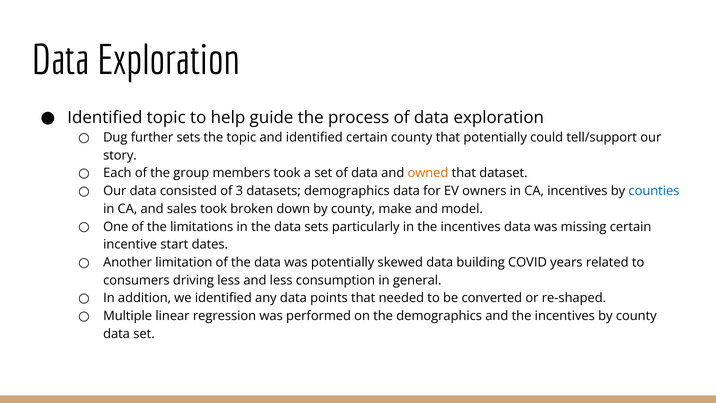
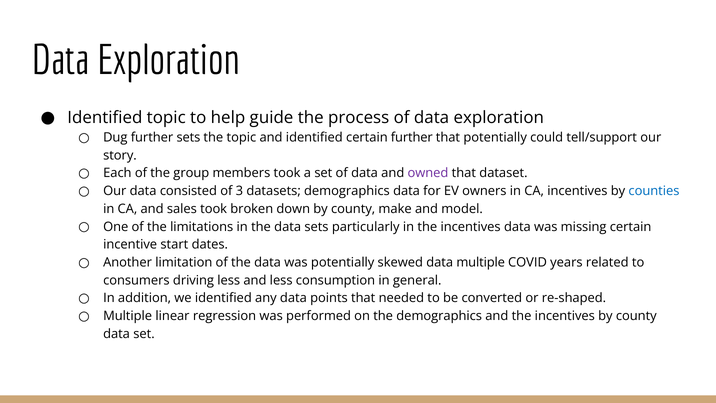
certain county: county -> further
owned colour: orange -> purple
data building: building -> multiple
